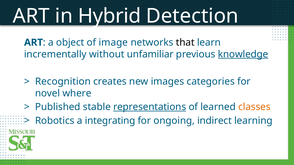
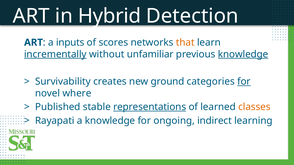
object: object -> inputs
image: image -> scores
that colour: black -> orange
incrementally underline: none -> present
Recognition: Recognition -> Survivability
images: images -> ground
for at (244, 82) underline: none -> present
Robotics: Robotics -> Rayapati
a integrating: integrating -> knowledge
